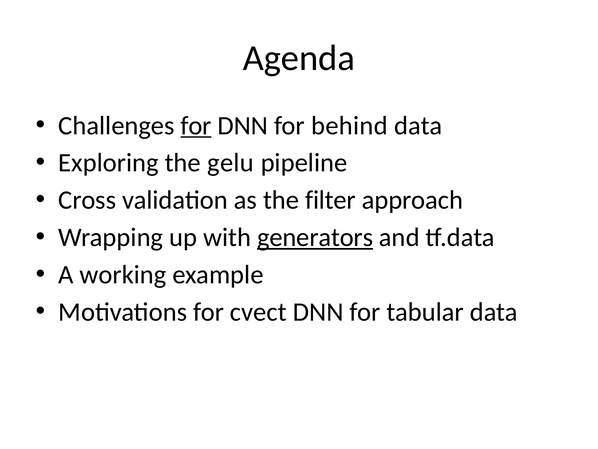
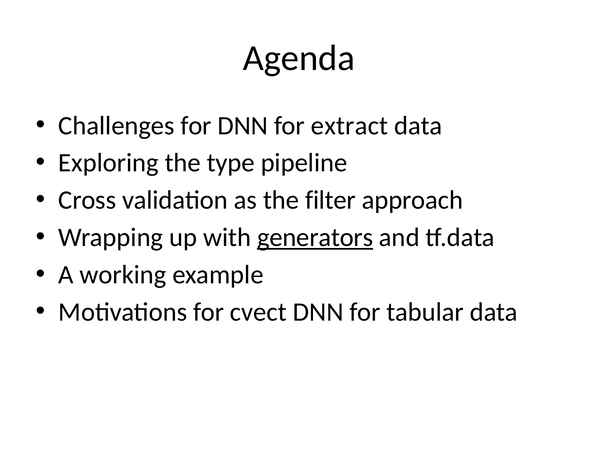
for at (196, 125) underline: present -> none
behind: behind -> extract
gelu: gelu -> type
